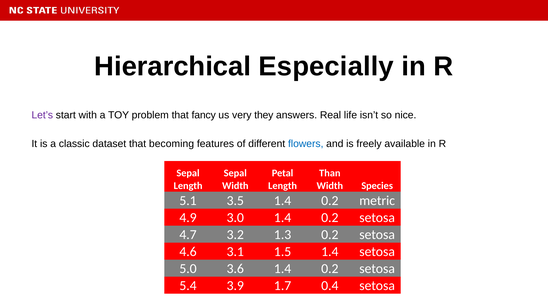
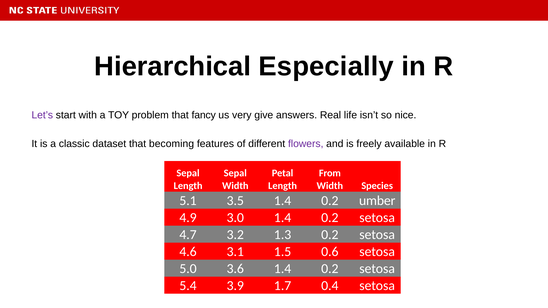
they: they -> give
flowers colour: blue -> purple
Than: Than -> From
metric: metric -> umber
1.5 1.4: 1.4 -> 0.6
